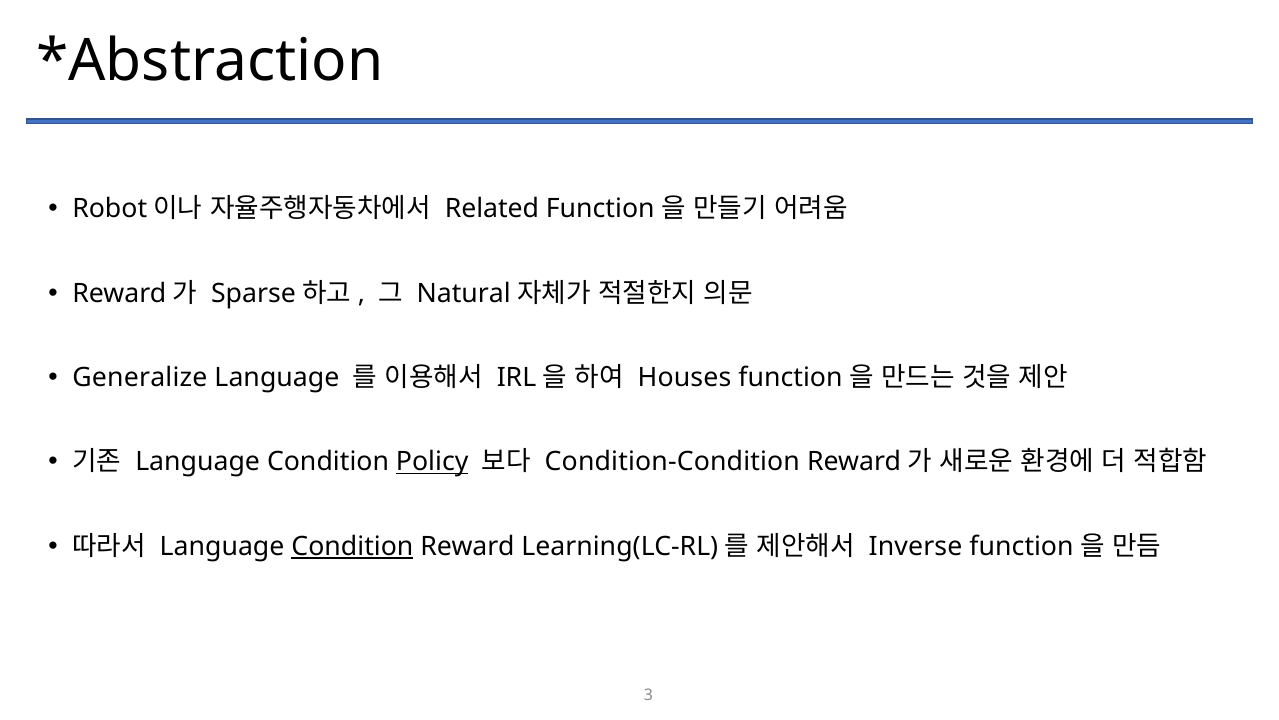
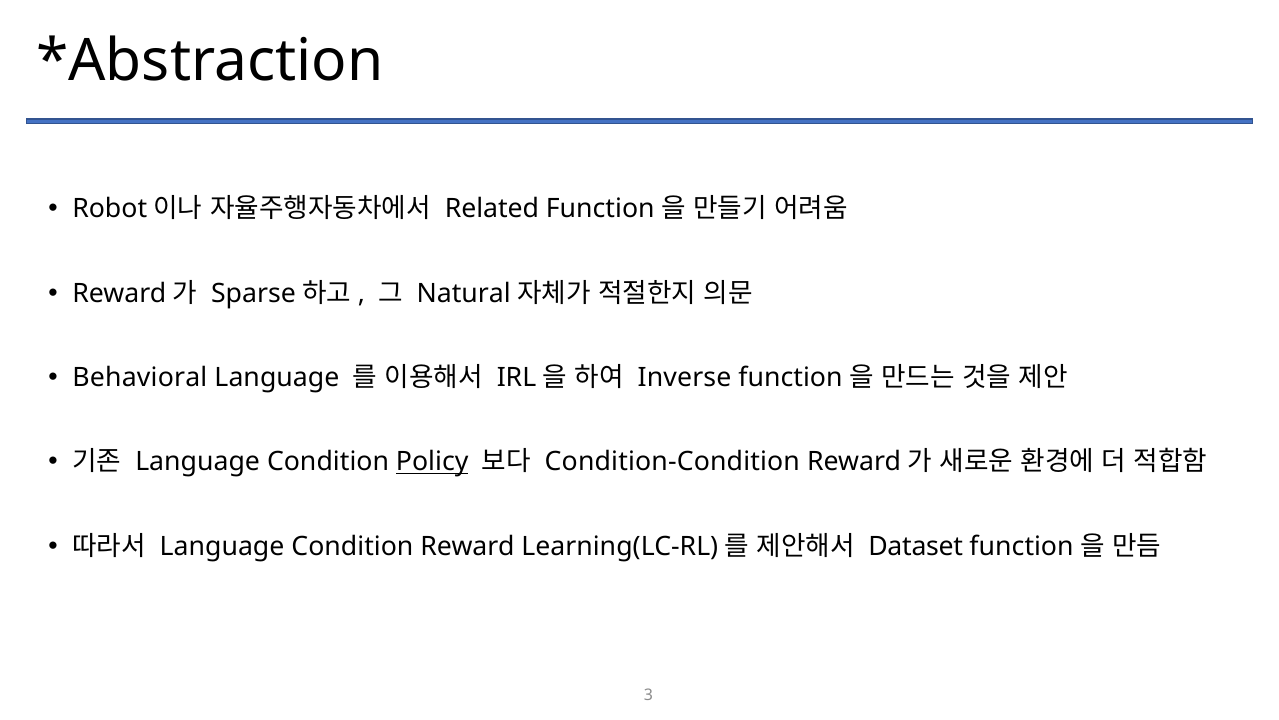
Generalize: Generalize -> Behavioral
Houses: Houses -> Inverse
Condition at (352, 546) underline: present -> none
Inverse: Inverse -> Dataset
